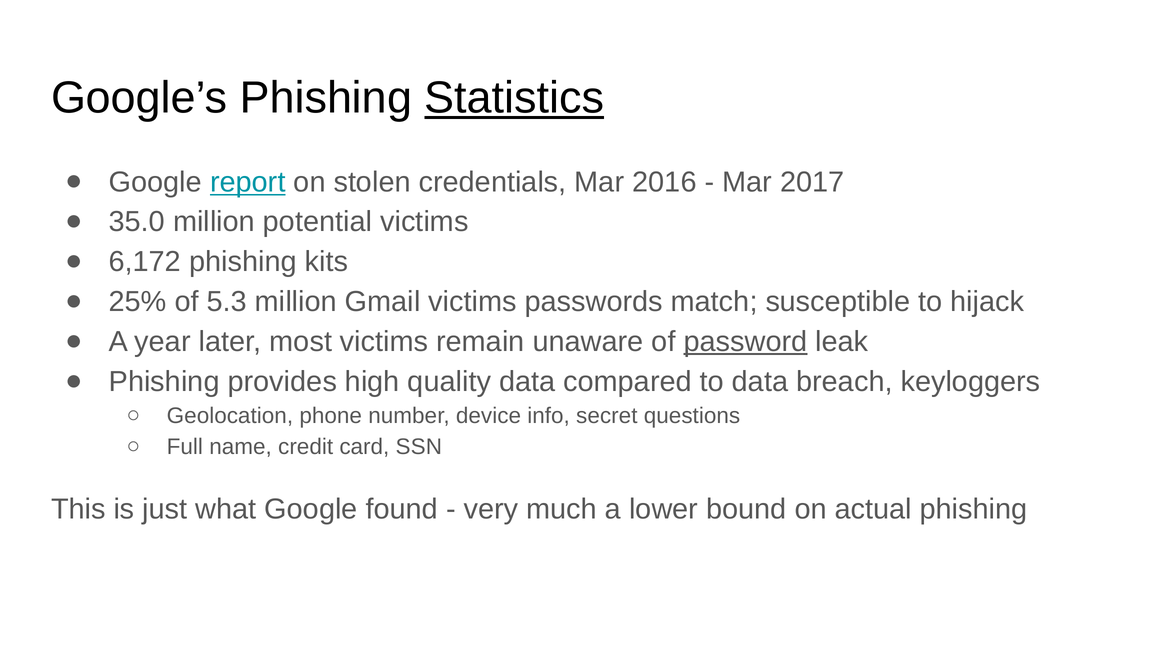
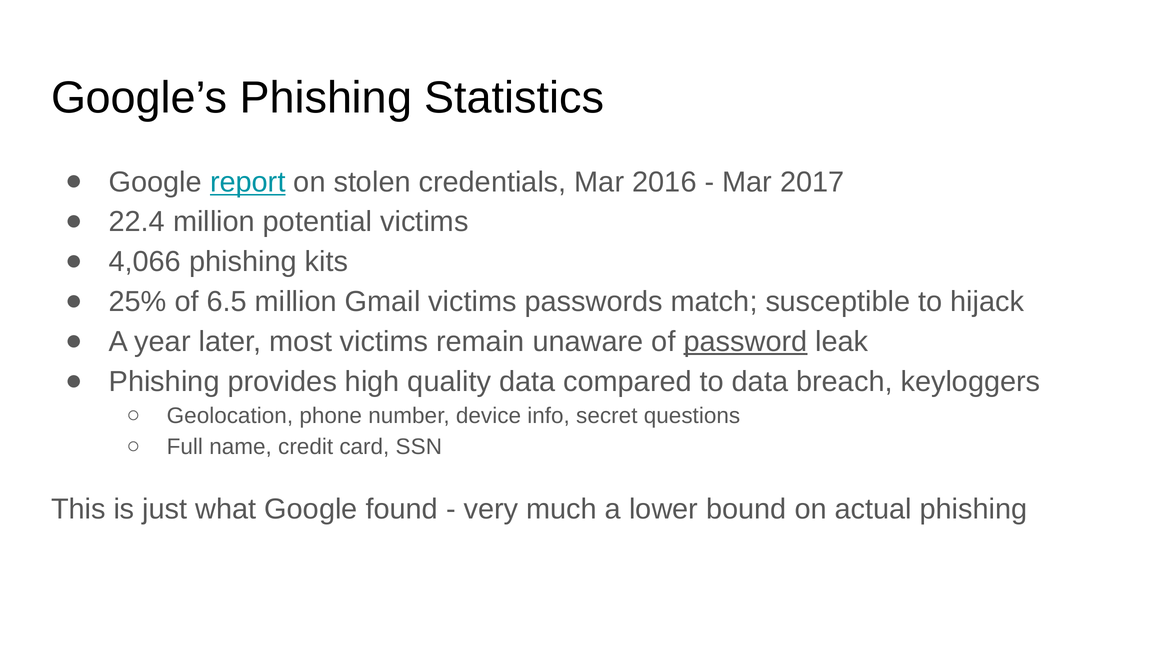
Statistics underline: present -> none
35.0: 35.0 -> 22.4
6,172: 6,172 -> 4,066
5.3: 5.3 -> 6.5
